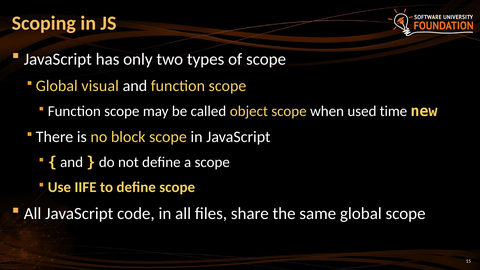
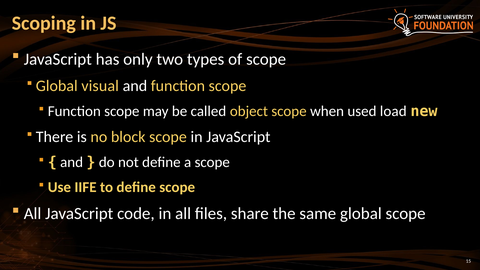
time: time -> load
